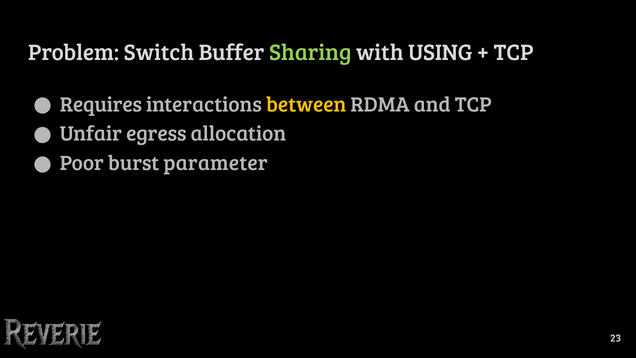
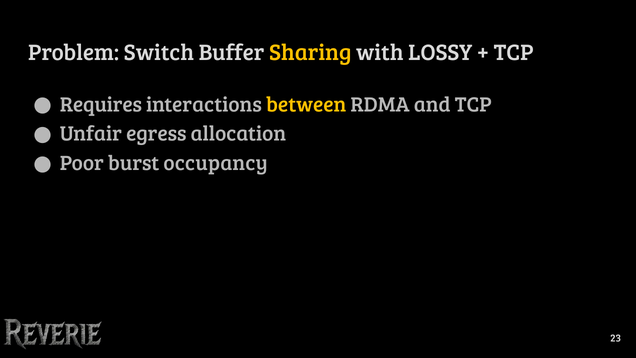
Sharing colour: light green -> yellow
USING: USING -> LOSSY
parameter: parameter -> occupancy
